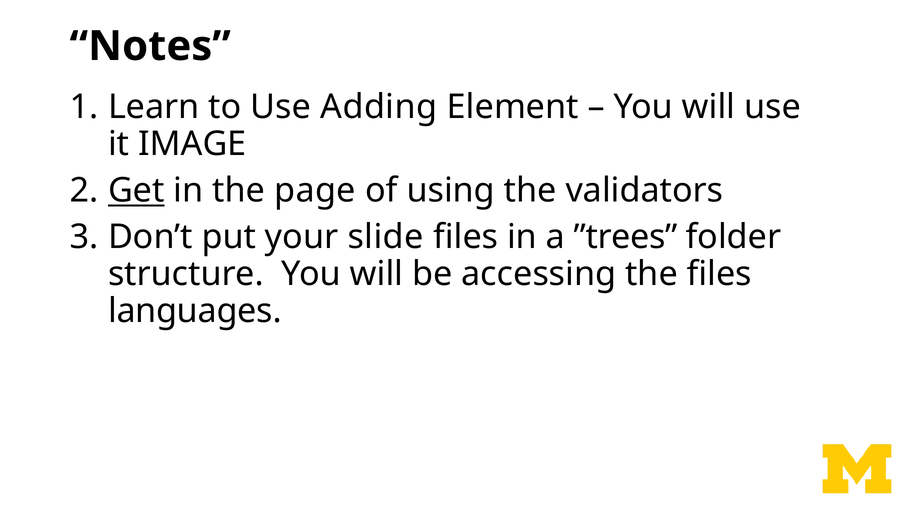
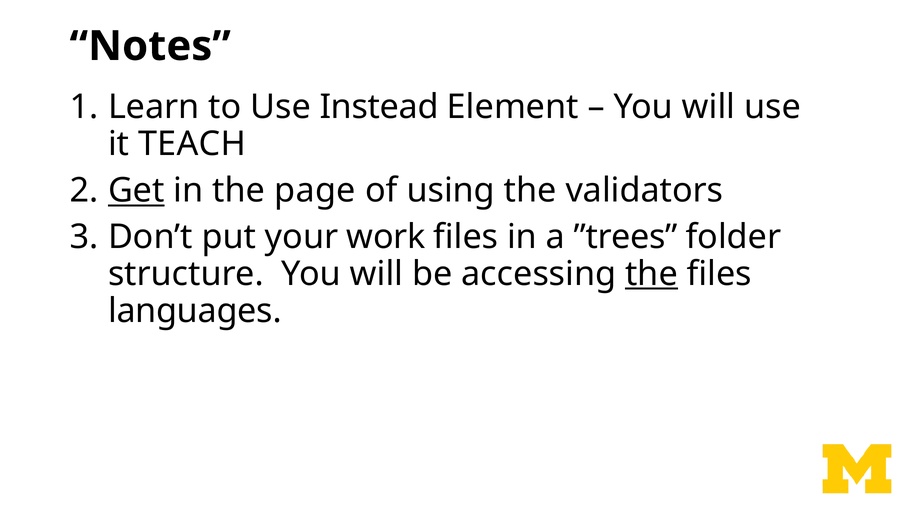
Adding: Adding -> Instead
IMAGE: IMAGE -> TEACH
slide: slide -> work
the at (651, 274) underline: none -> present
